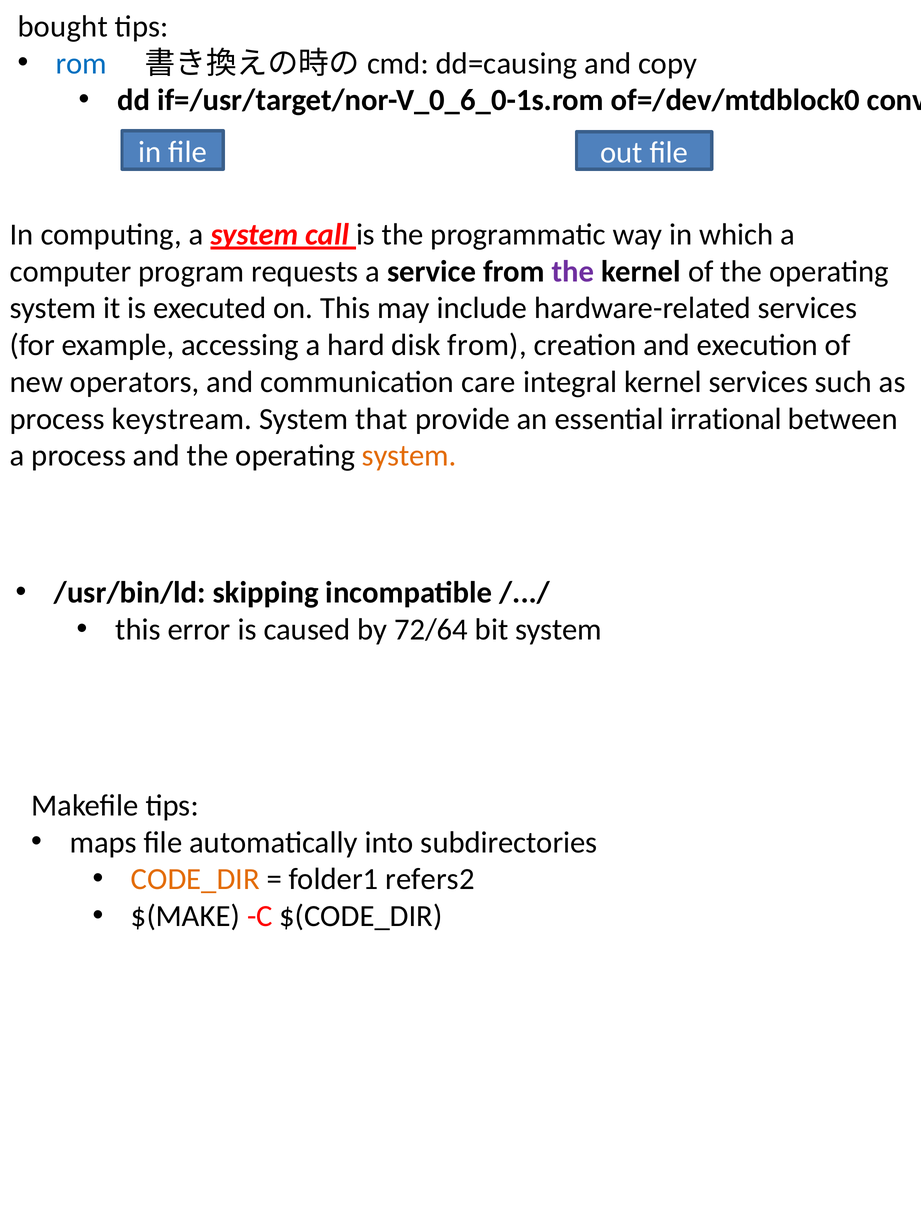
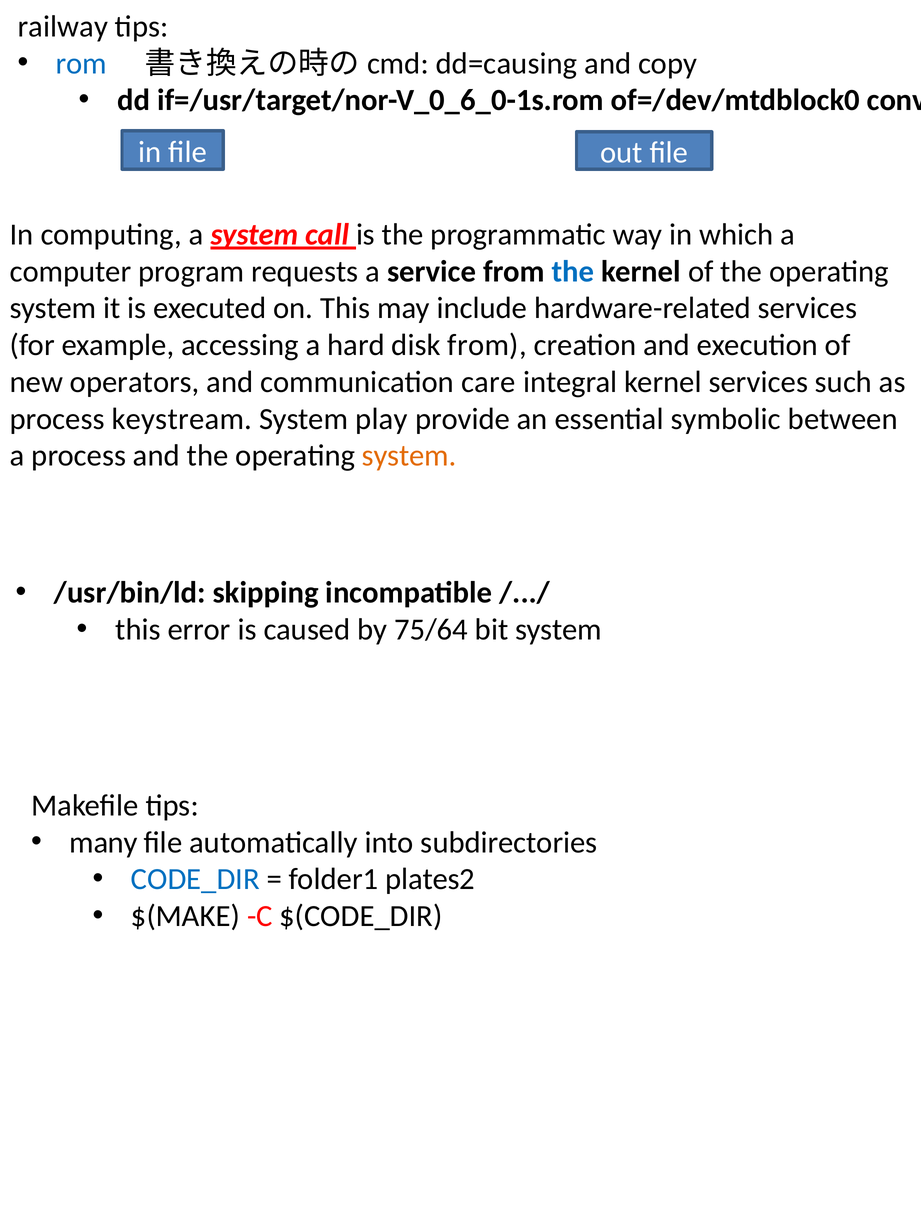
bought: bought -> railway
the at (573, 271) colour: purple -> blue
that: that -> play
irrational: irrational -> symbolic
72/64: 72/64 -> 75/64
maps: maps -> many
CODE_DIR colour: orange -> blue
refers2: refers2 -> plates2
